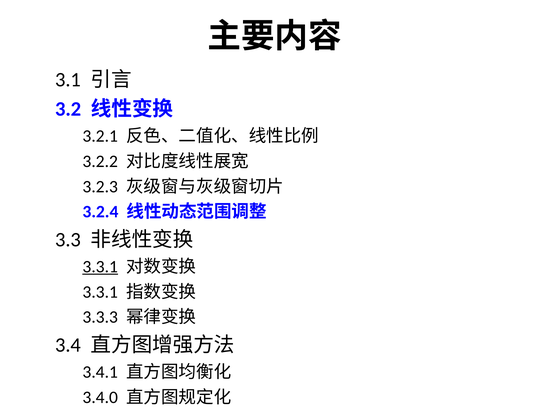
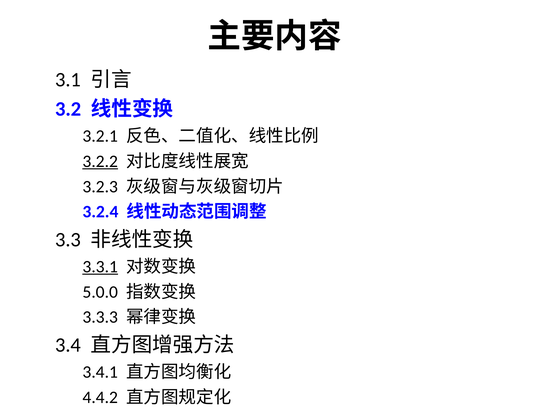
3.2.2 underline: none -> present
3.3.1 at (100, 292): 3.3.1 -> 5.0.0
3.4.0: 3.4.0 -> 4.4.2
